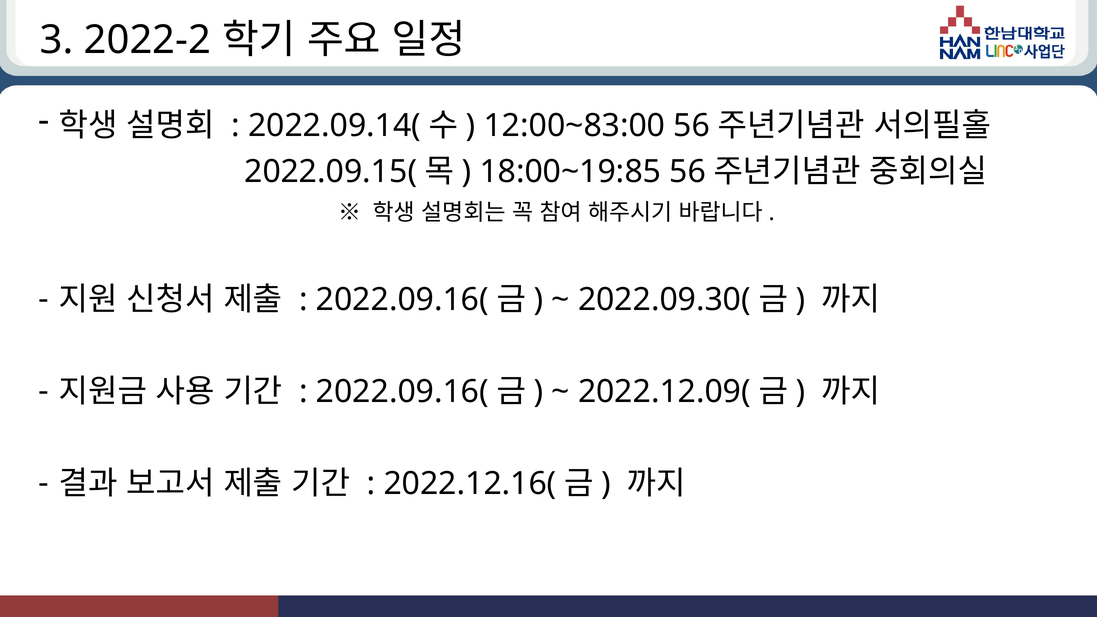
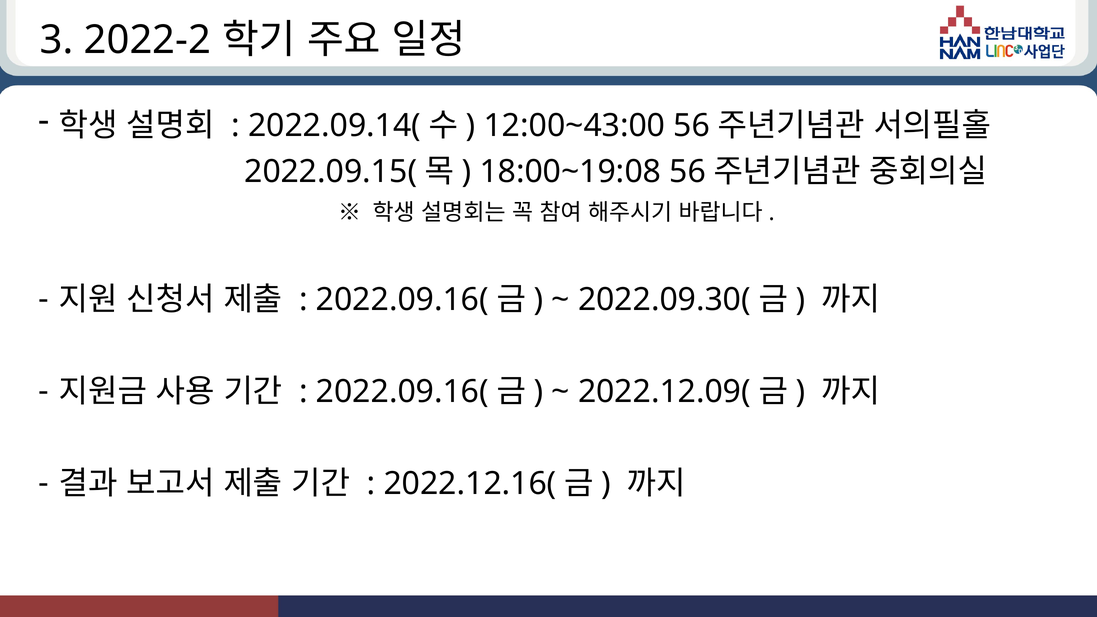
12:00~83:00: 12:00~83:00 -> 12:00~43:00
18:00~19:85: 18:00~19:85 -> 18:00~19:08
